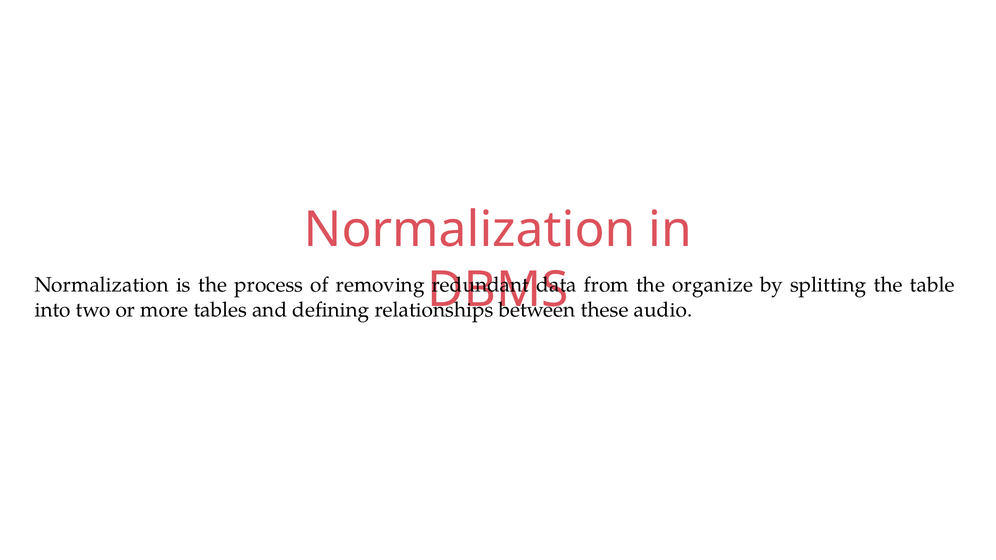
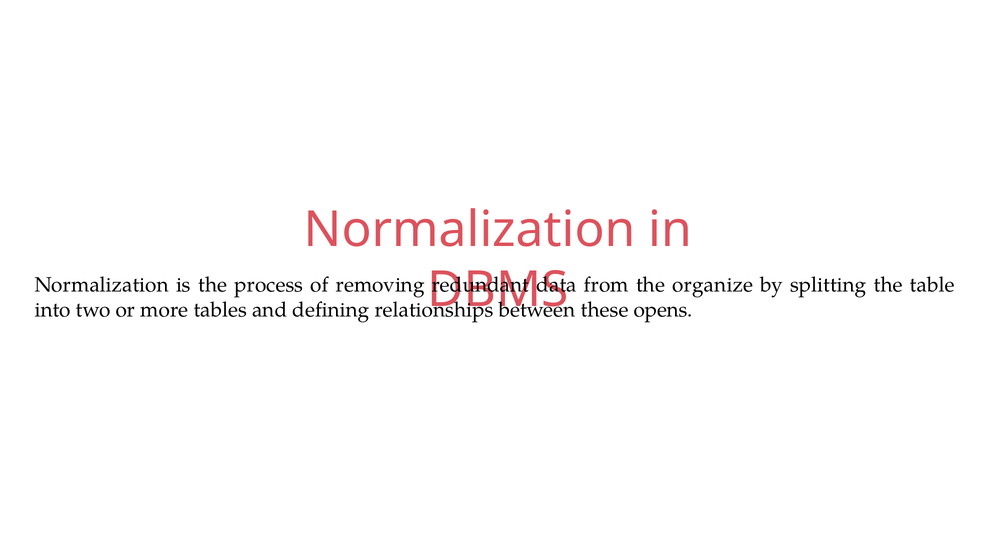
audio: audio -> opens
